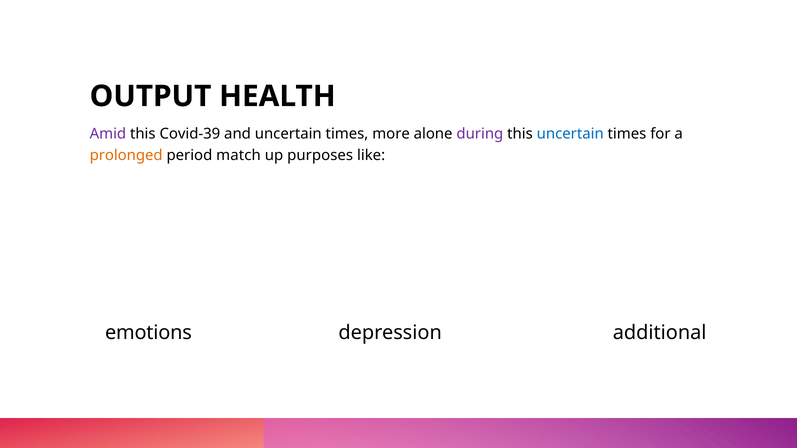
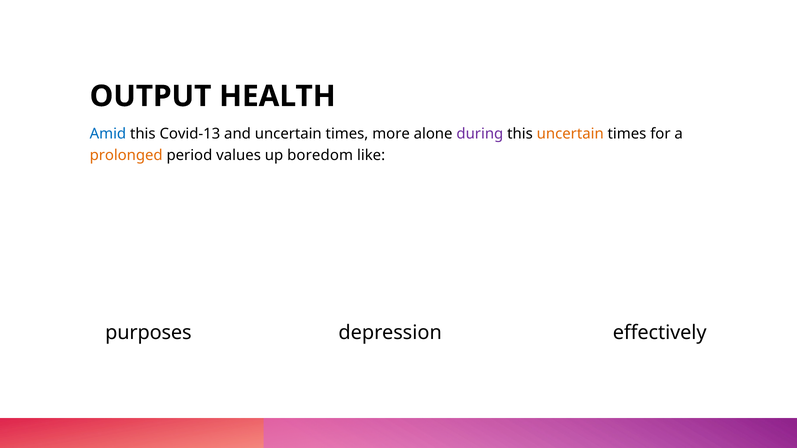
Amid colour: purple -> blue
Covid-39: Covid-39 -> Covid-13
uncertain at (570, 134) colour: blue -> orange
match: match -> values
purposes: purposes -> boredom
emotions: emotions -> purposes
additional: additional -> effectively
